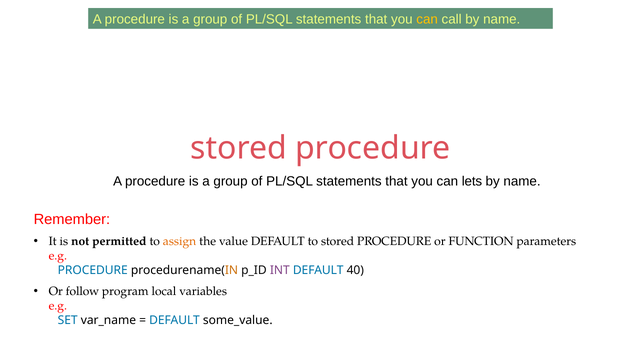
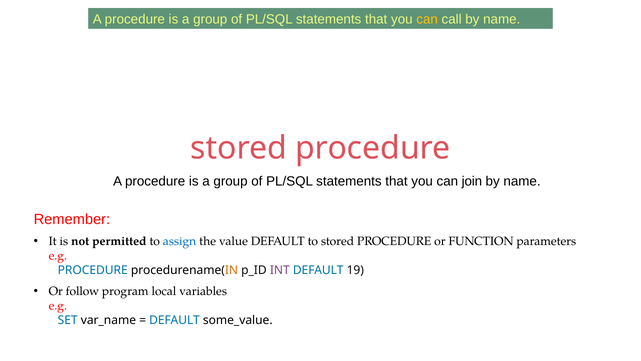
lets: lets -> join
assign colour: orange -> blue
40: 40 -> 19
